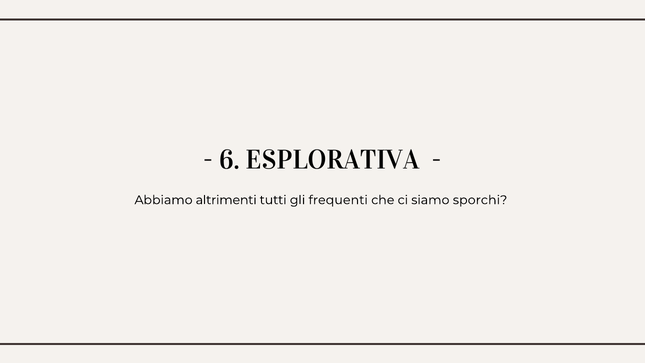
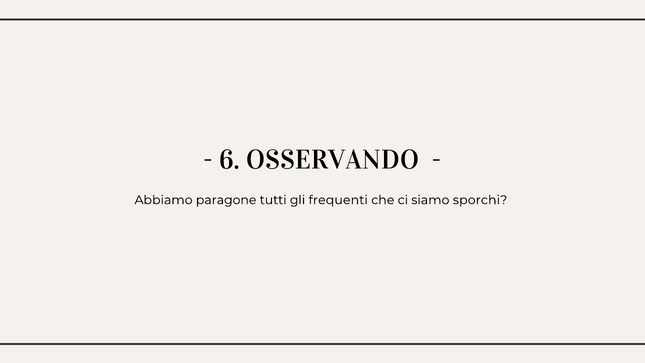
ESPLORATIVA: ESPLORATIVA -> OSSERVANDO
altrimenti: altrimenti -> paragone
